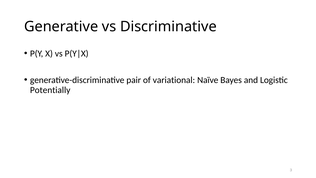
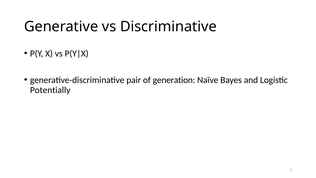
variational: variational -> generation
